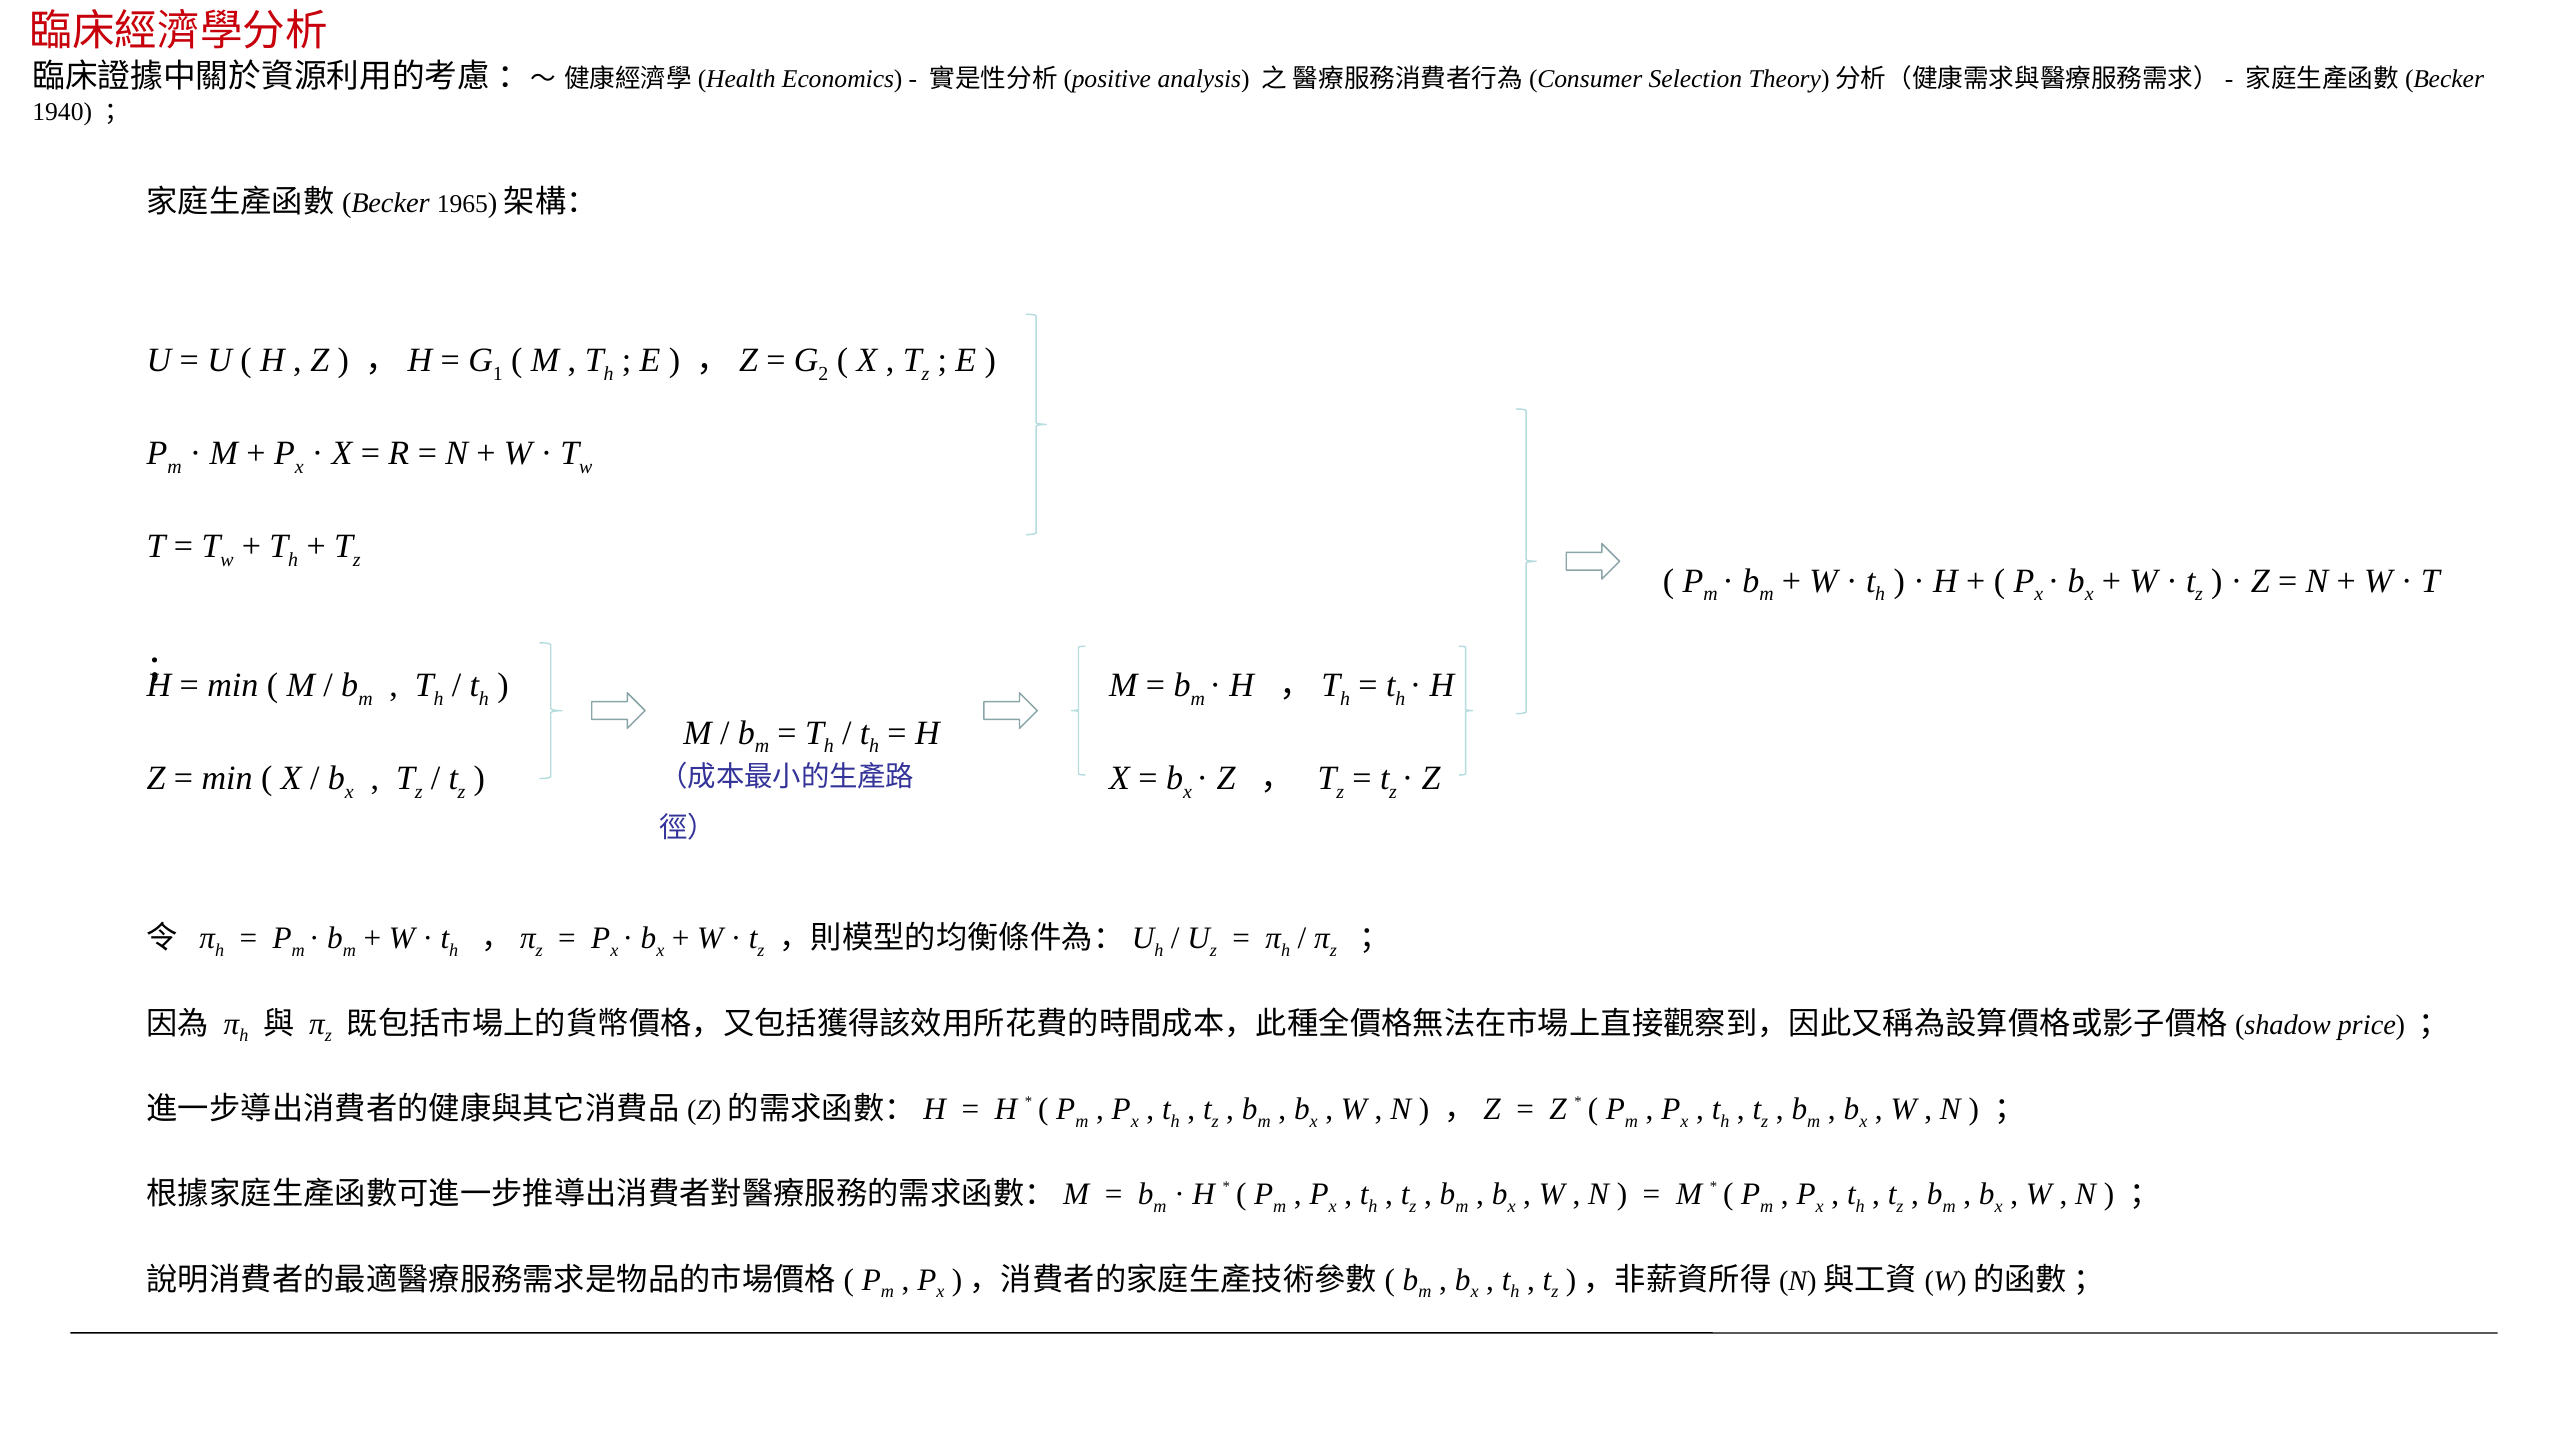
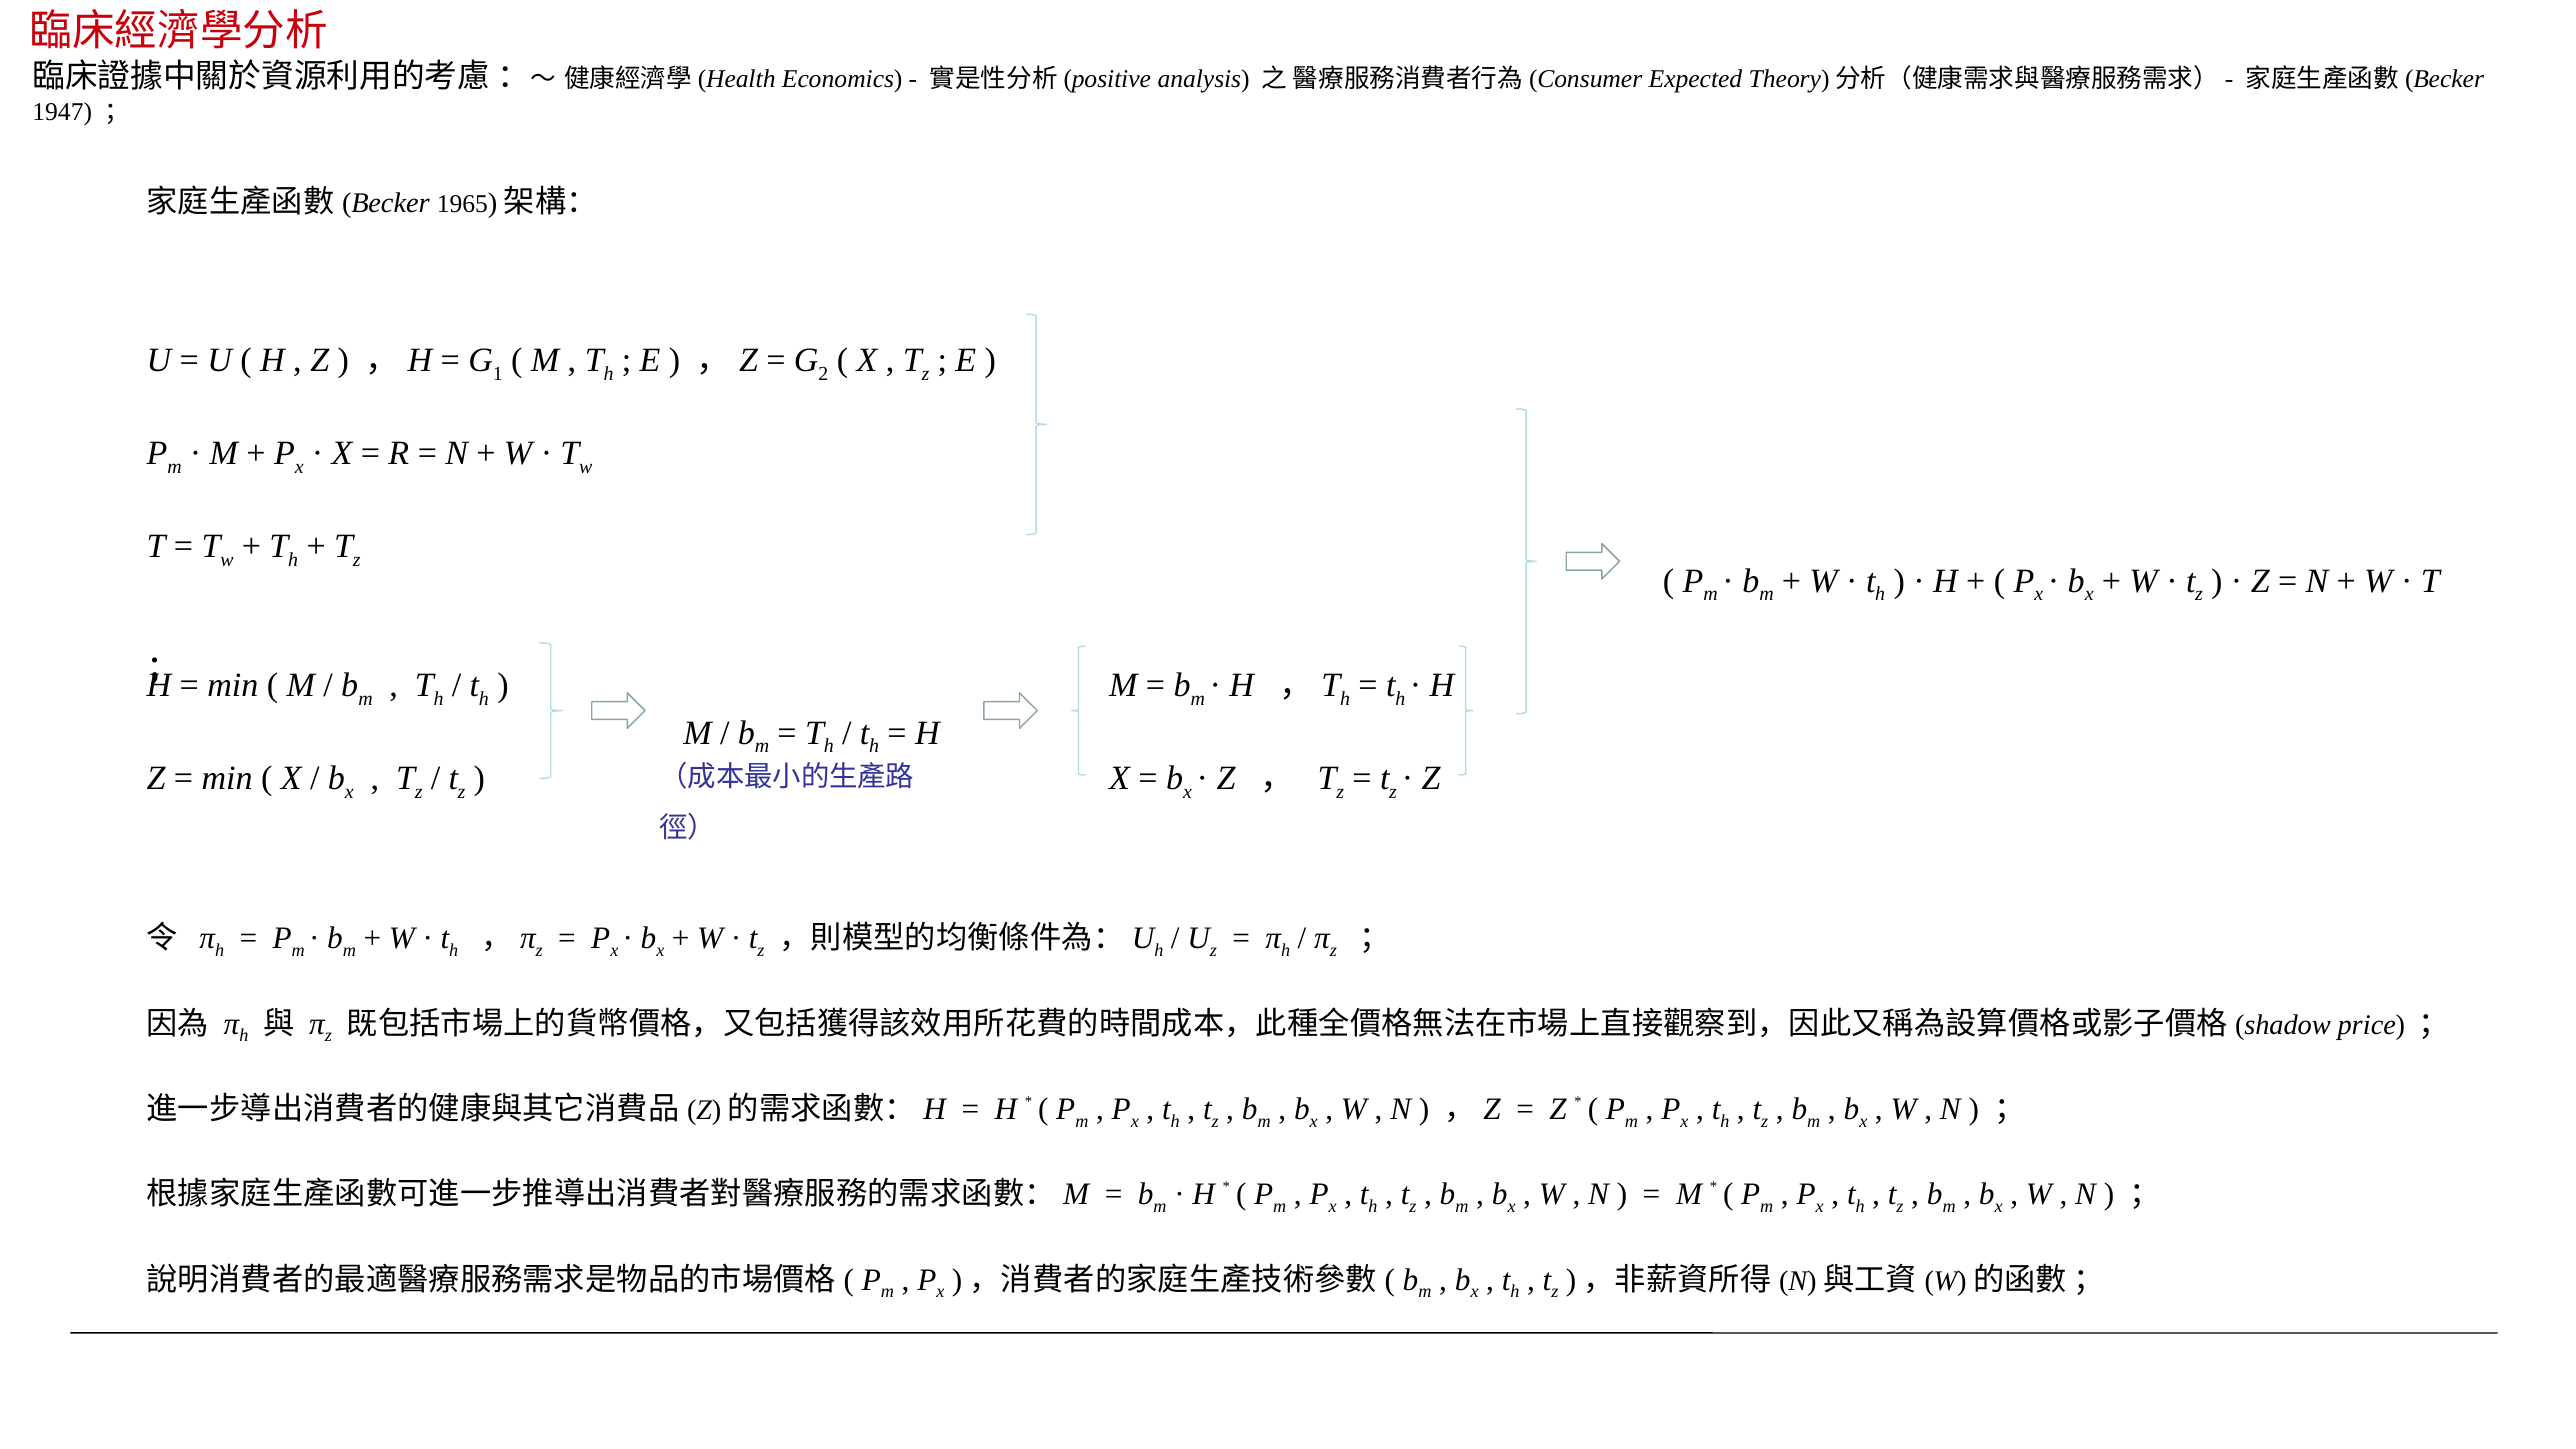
Selection: Selection -> Expected
1940: 1940 -> 1947
